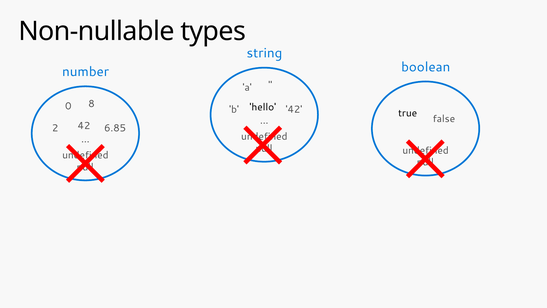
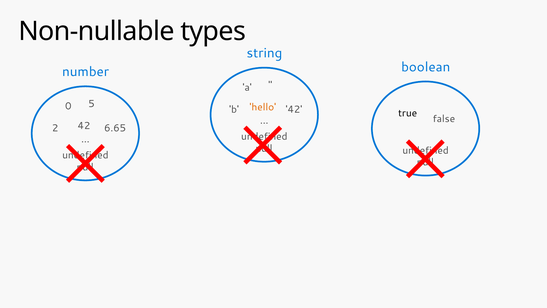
8: 8 -> 5
hello colour: black -> orange
6.85: 6.85 -> 6.65
